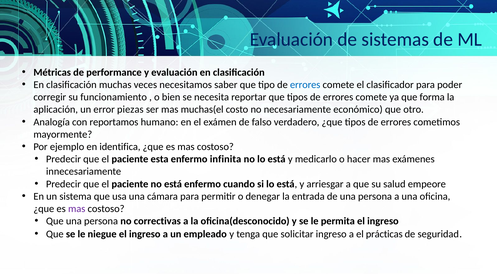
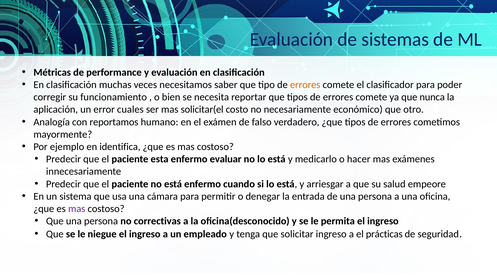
errores at (305, 85) colour: blue -> orange
forma: forma -> nunca
piezas: piezas -> cuales
muchas(el: muchas(el -> solicitar(el
infinita: infinita -> evaluar
